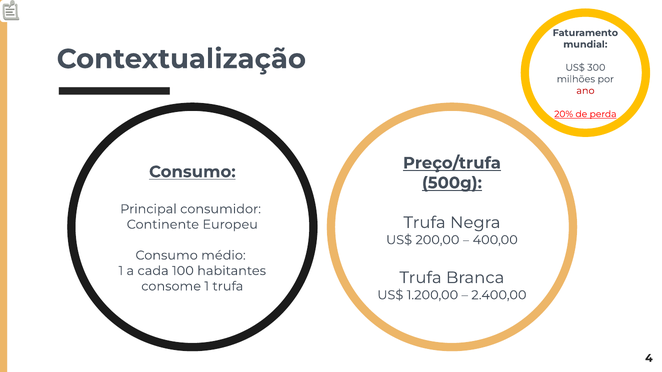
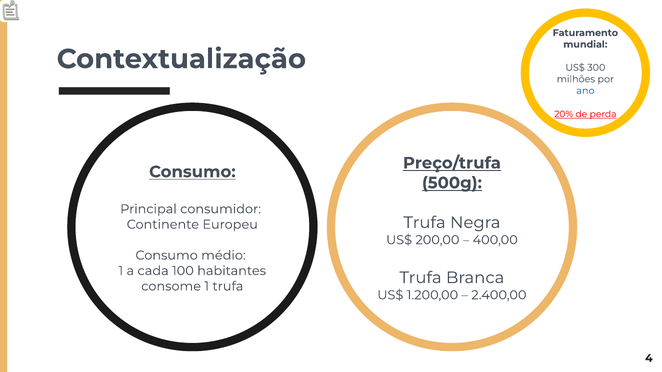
ano colour: red -> blue
